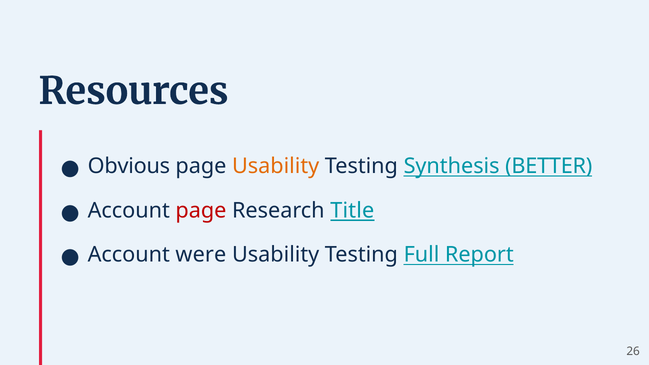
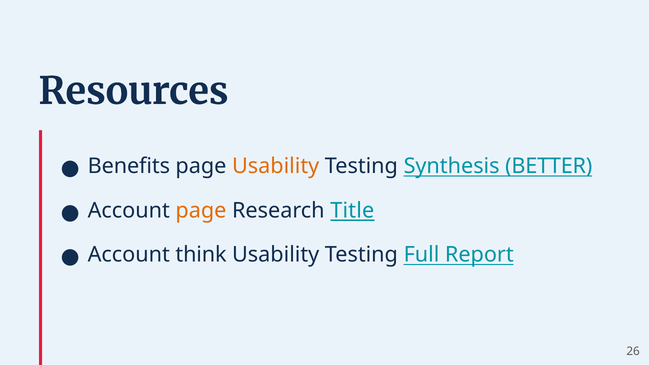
Obvious: Obvious -> Benefits
page at (201, 210) colour: red -> orange
were: were -> think
